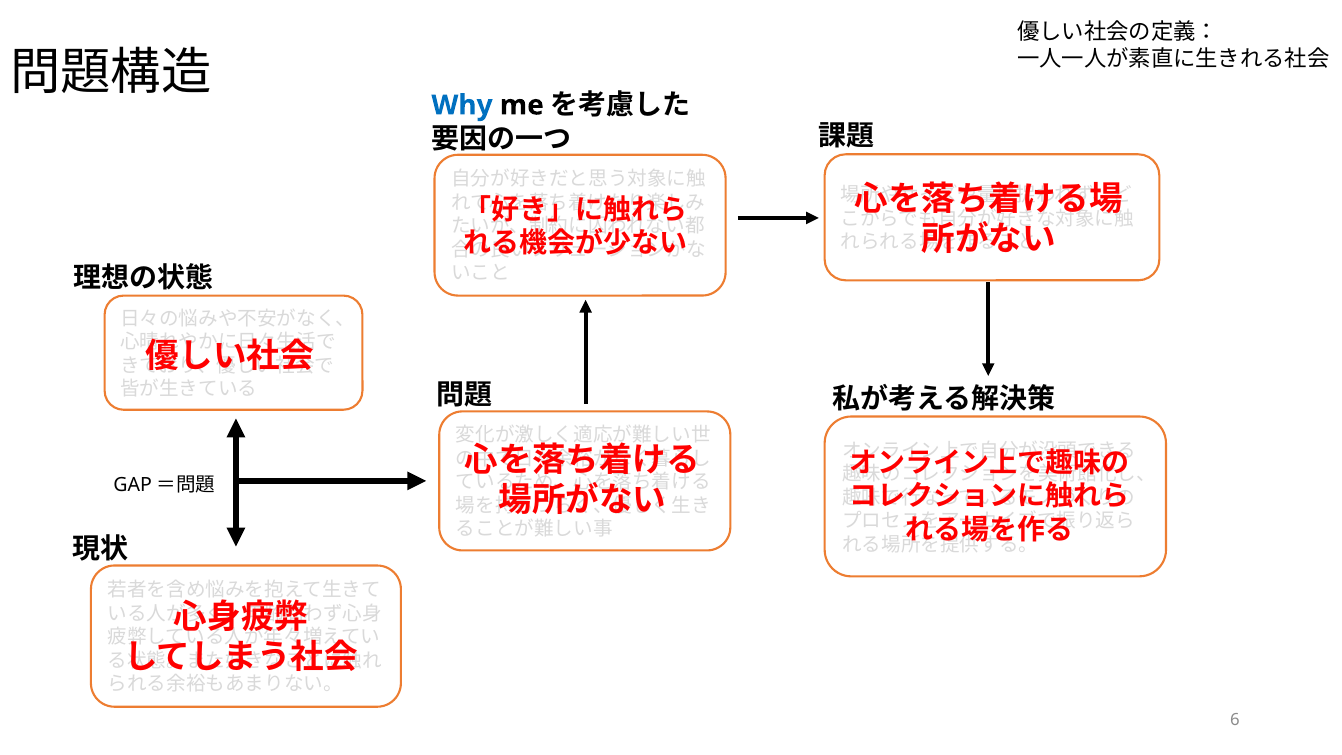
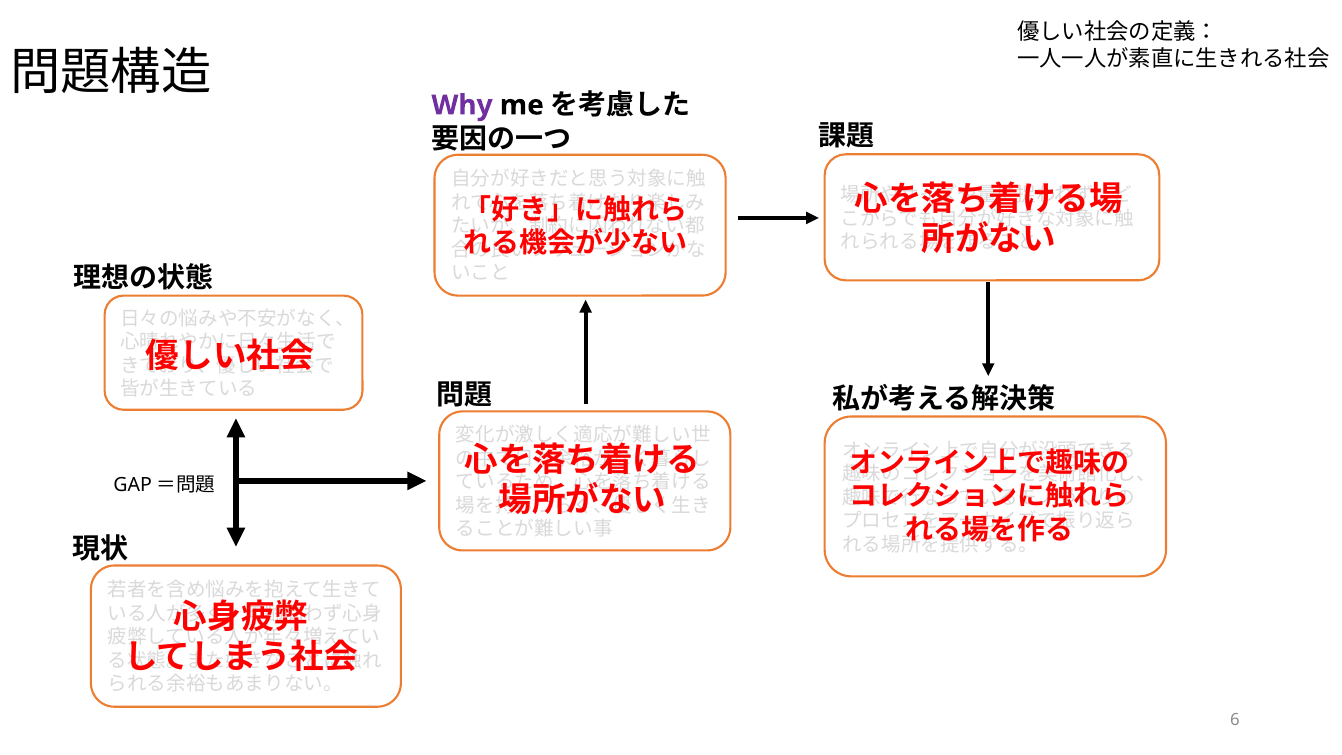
Why colour: blue -> purple
